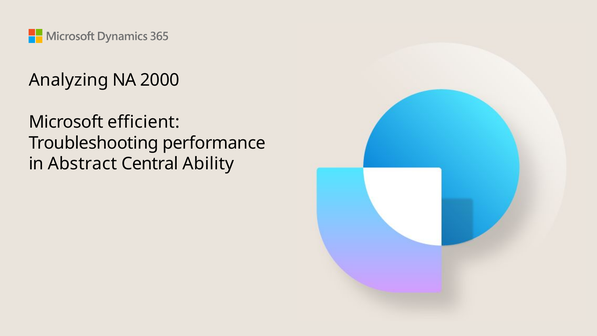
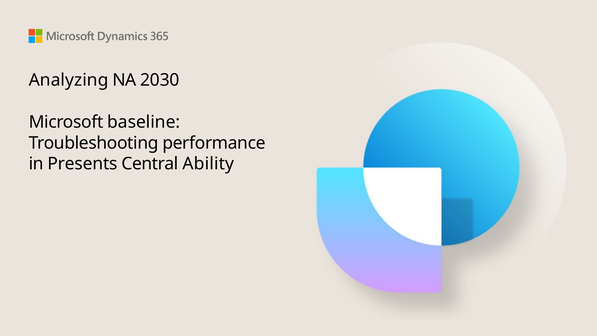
2000: 2000 -> 2030
efficient: efficient -> baseline
Abstract: Abstract -> Presents
